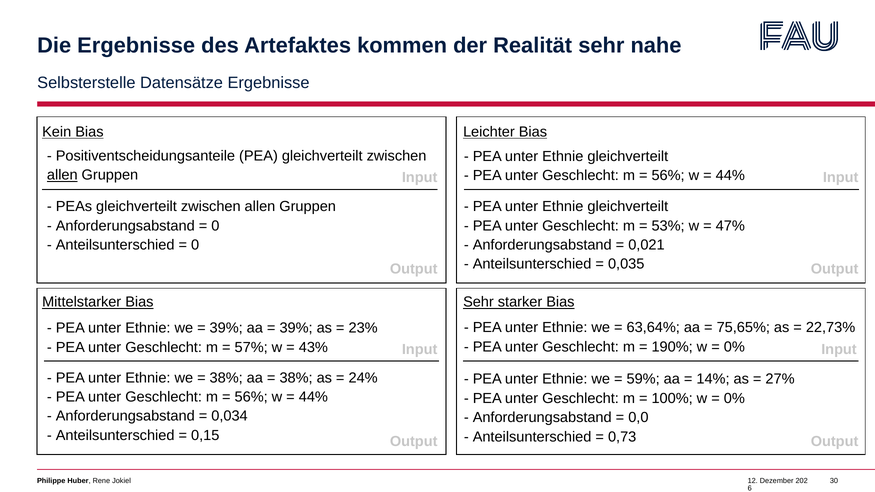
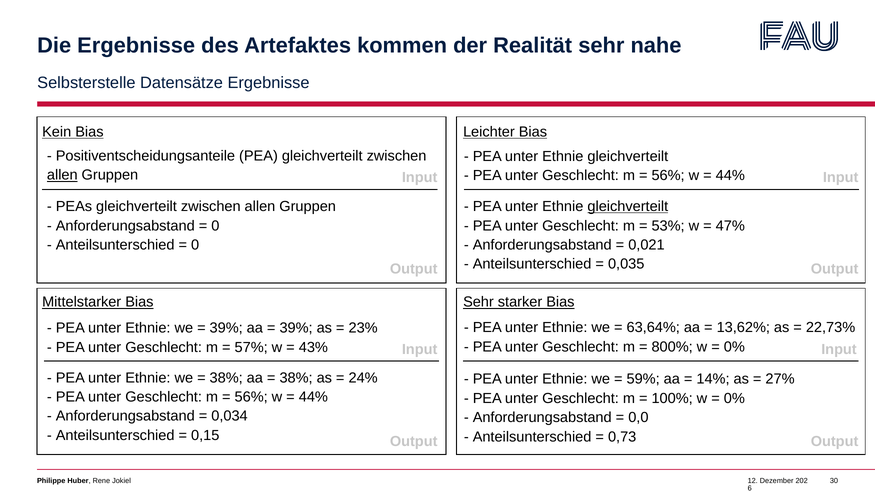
gleichverteilt at (628, 207) underline: none -> present
75,65%: 75,65% -> 13,62%
190%: 190% -> 800%
